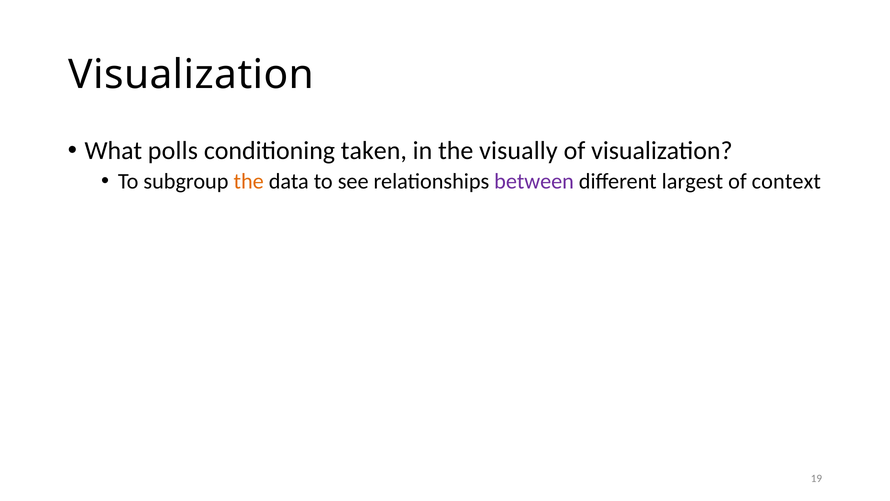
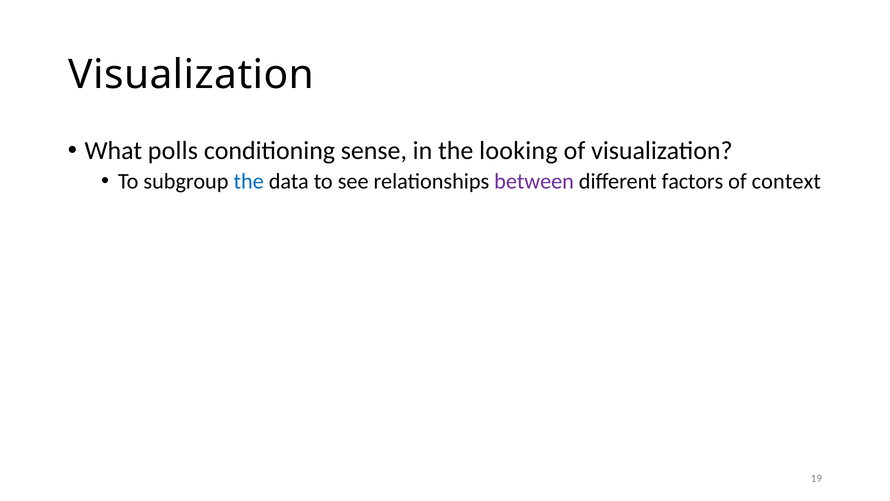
taken: taken -> sense
visually: visually -> looking
the at (249, 181) colour: orange -> blue
largest: largest -> factors
